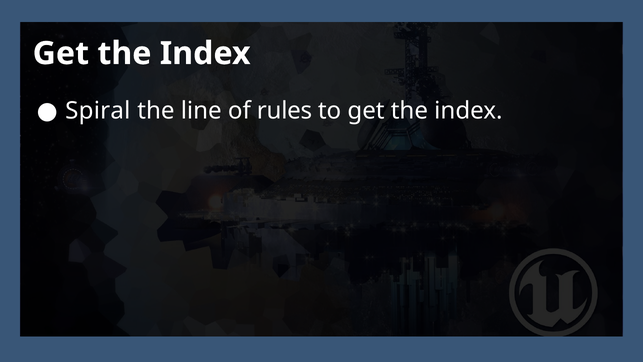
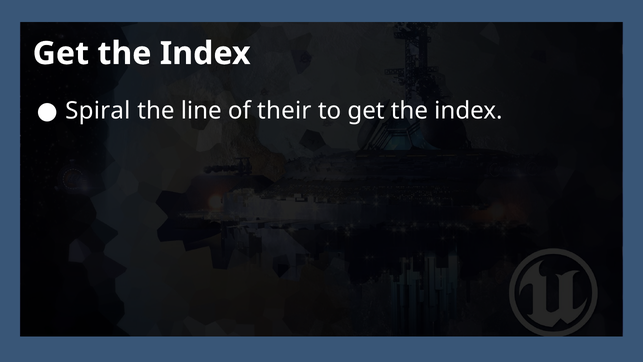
rules: rules -> their
